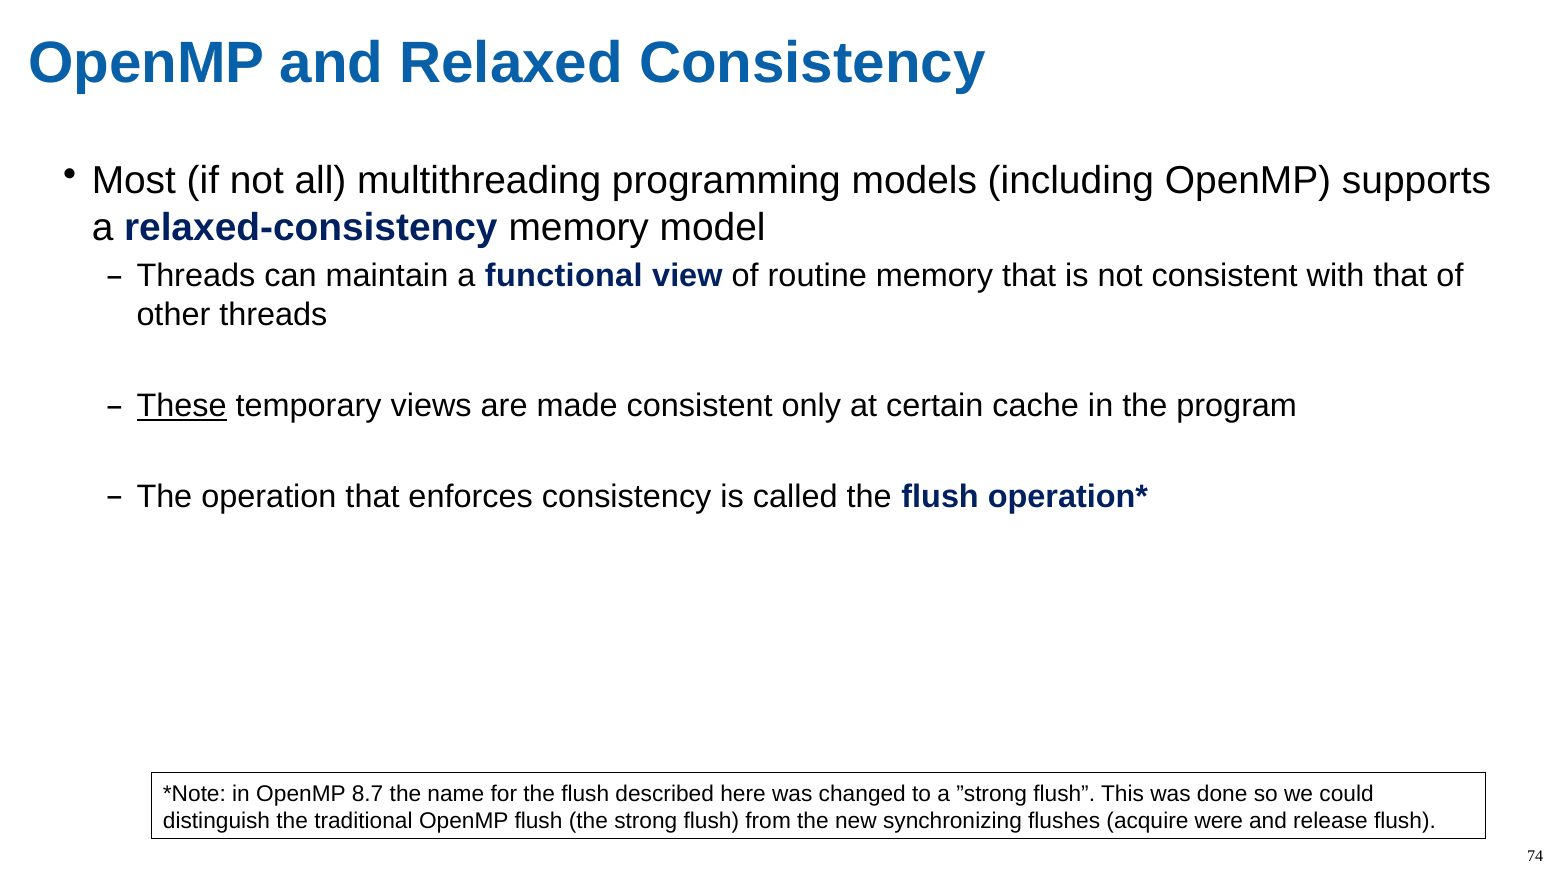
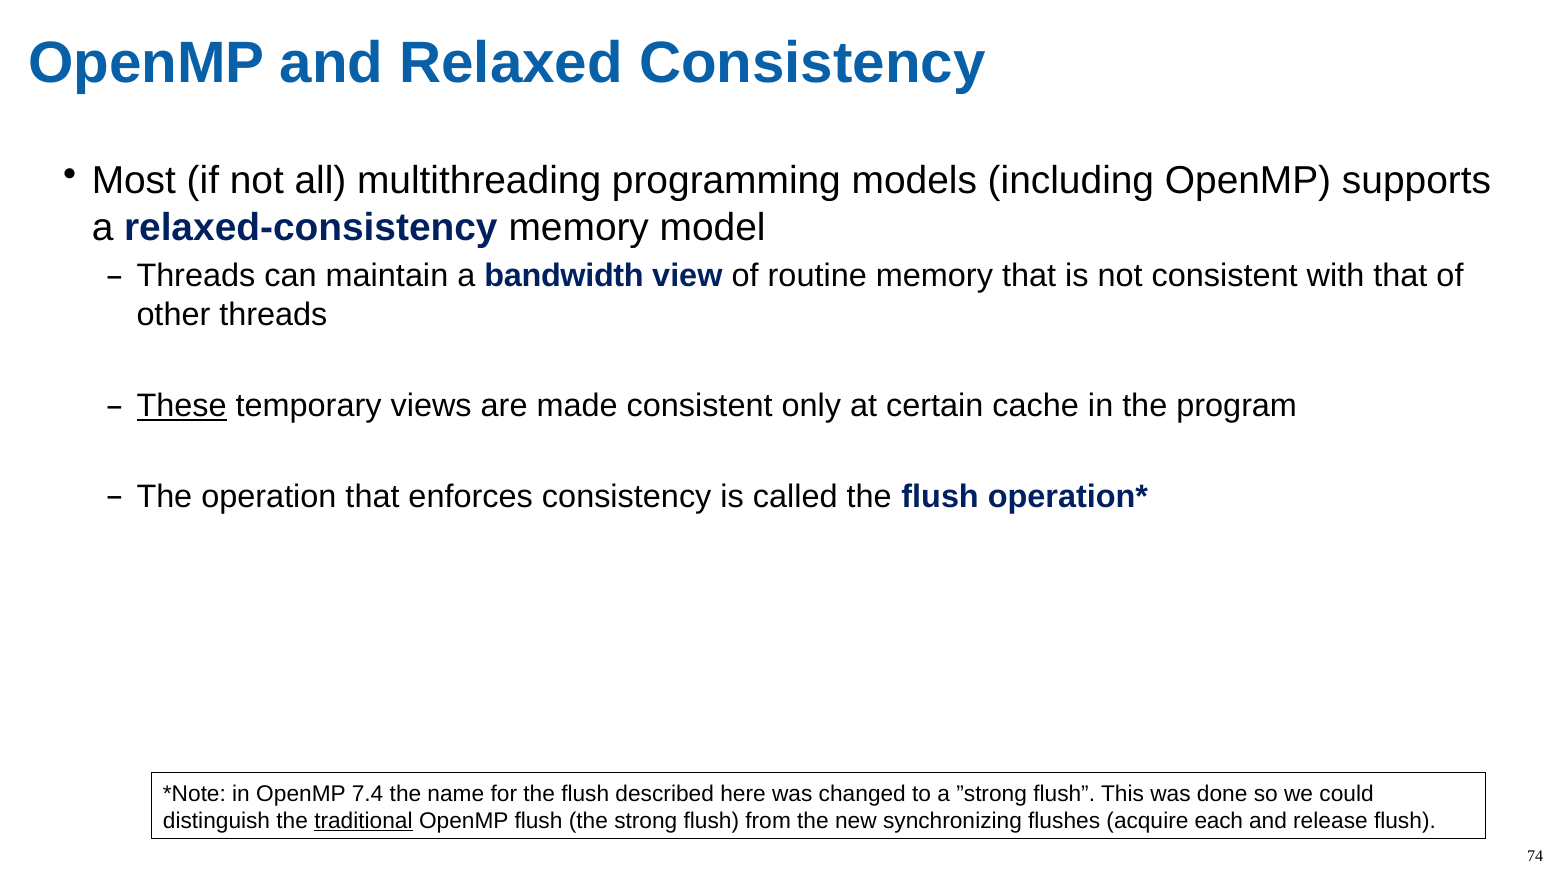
functional: functional -> bandwidth
8.7: 8.7 -> 7.4
traditional underline: none -> present
were: were -> each
